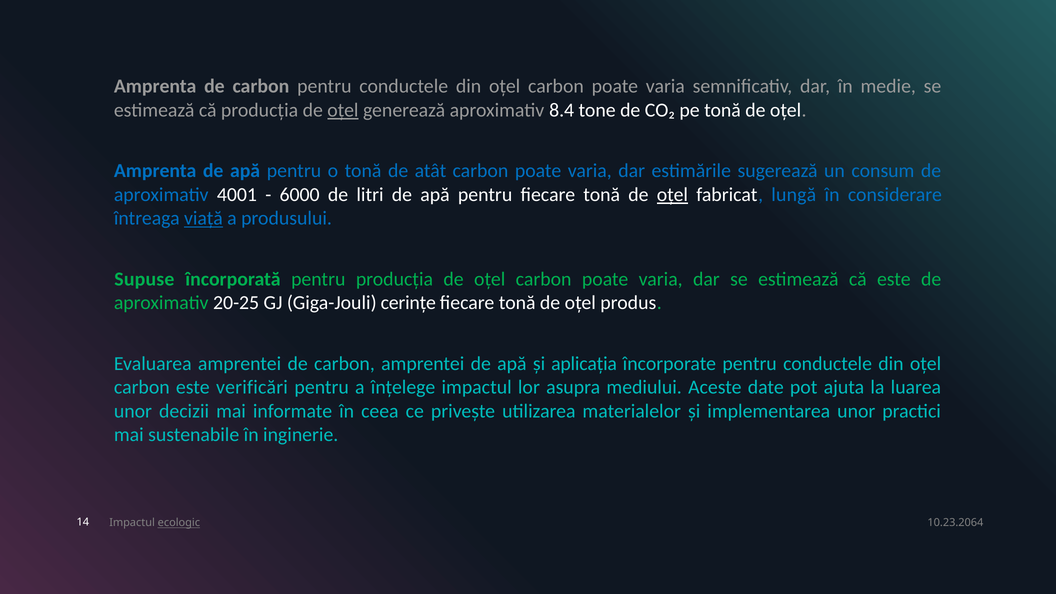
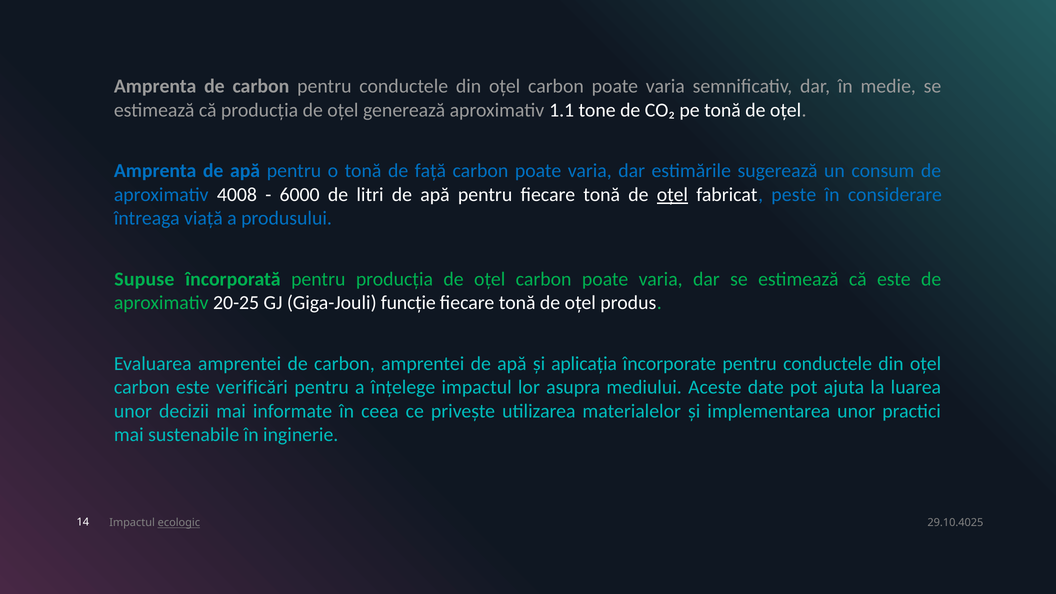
oțel at (343, 110) underline: present -> none
8.4: 8.4 -> 1.1
atât: atât -> față
4001: 4001 -> 4008
lungă: lungă -> peste
viață underline: present -> none
cerințe: cerințe -> funcție
10.23.2064: 10.23.2064 -> 29.10.4025
